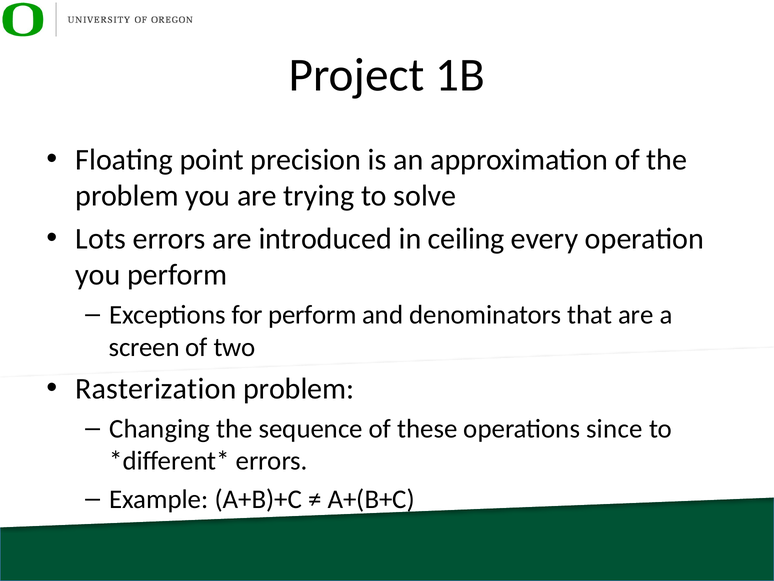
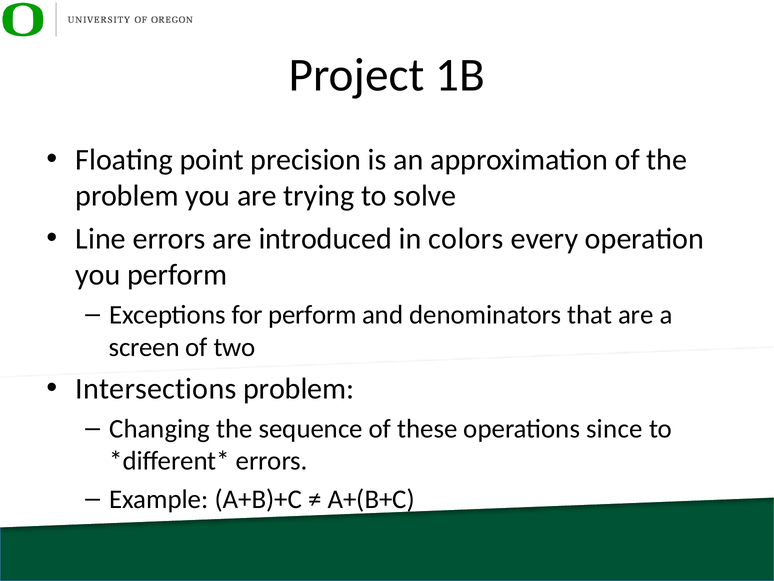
Lots: Lots -> Line
ceiling: ceiling -> colors
Rasterization: Rasterization -> Intersections
